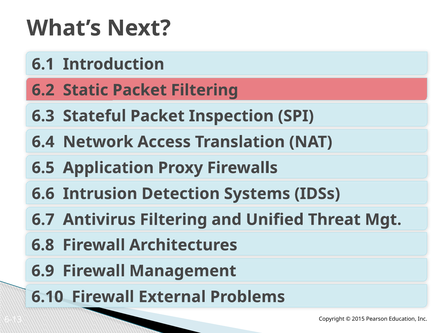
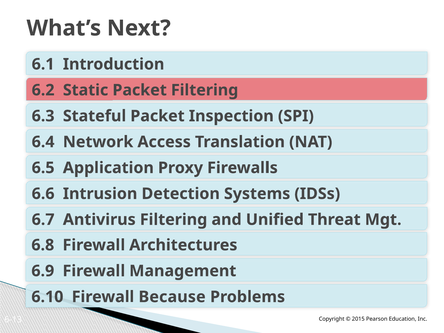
External: External -> Because
